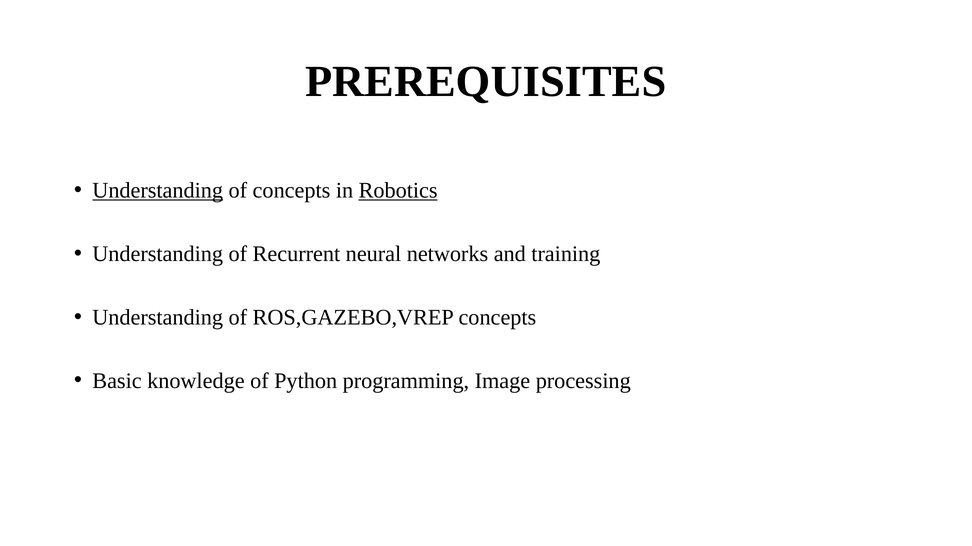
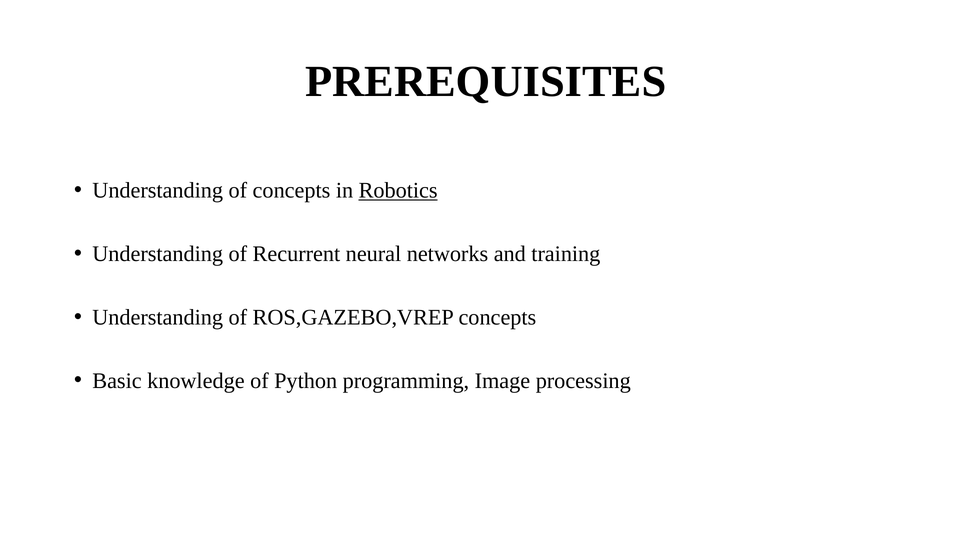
Understanding at (158, 191) underline: present -> none
